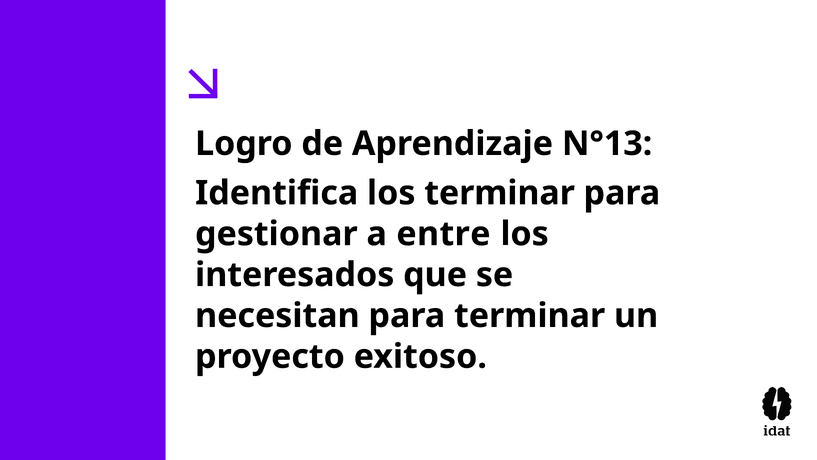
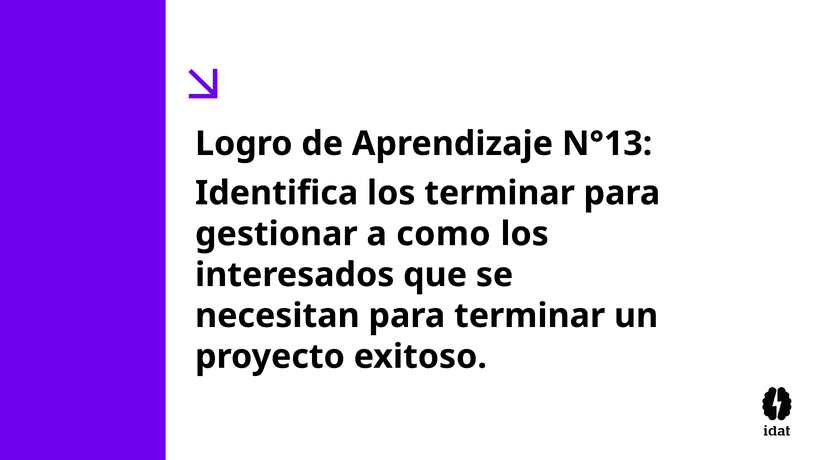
entre: entre -> como
